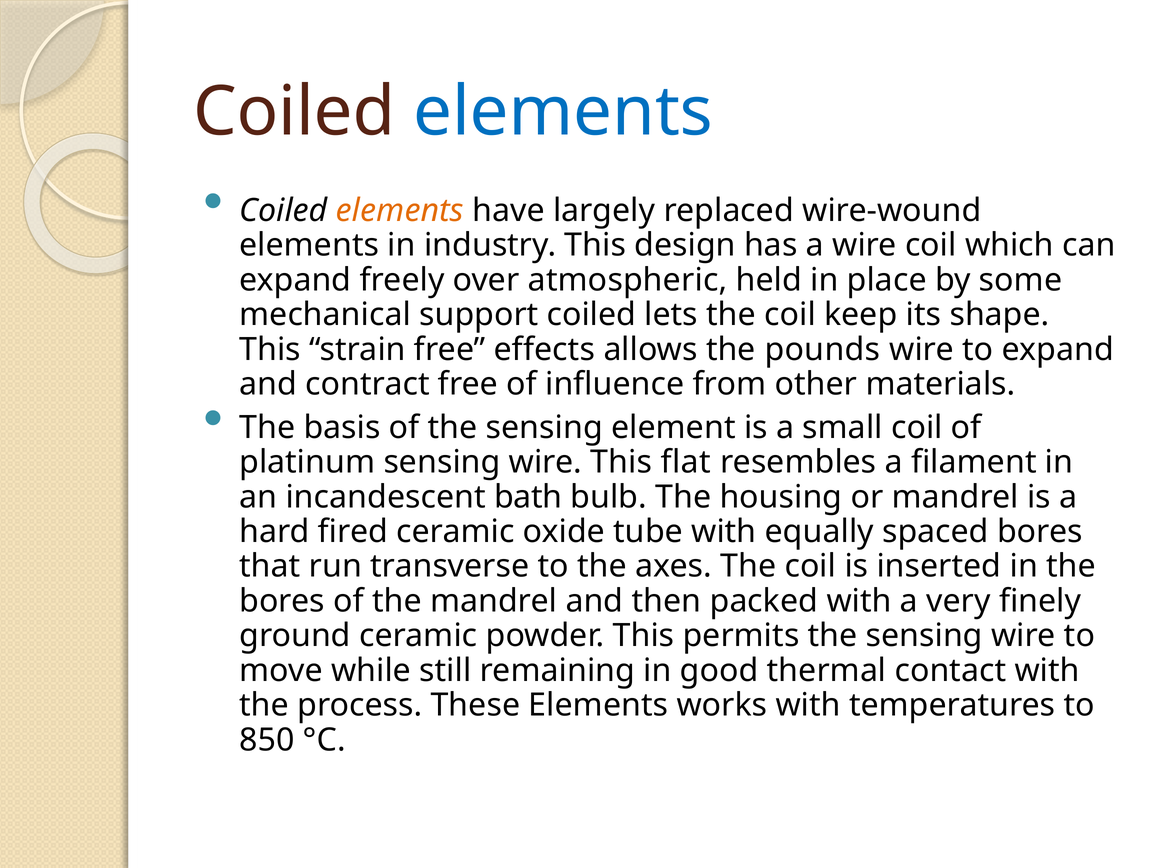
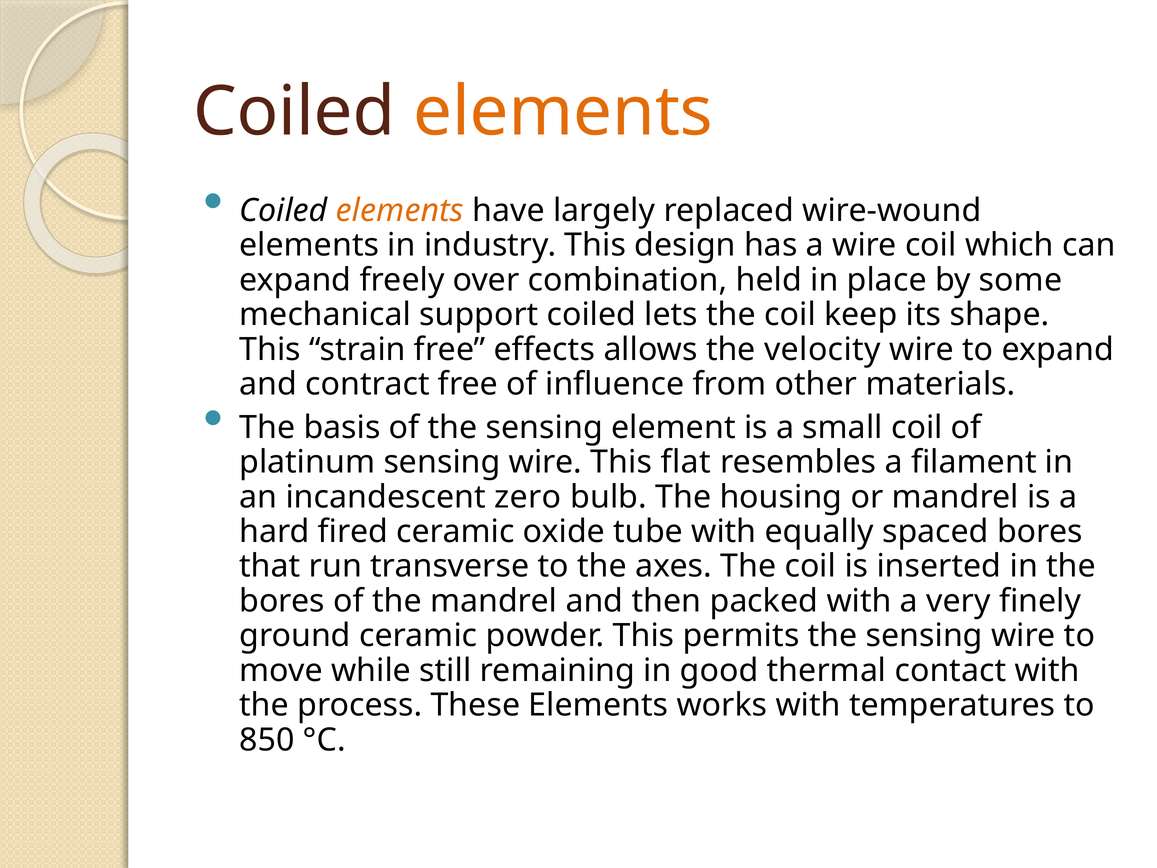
elements at (563, 112) colour: blue -> orange
atmospheric: atmospheric -> combination
pounds: pounds -> velocity
bath: bath -> zero
